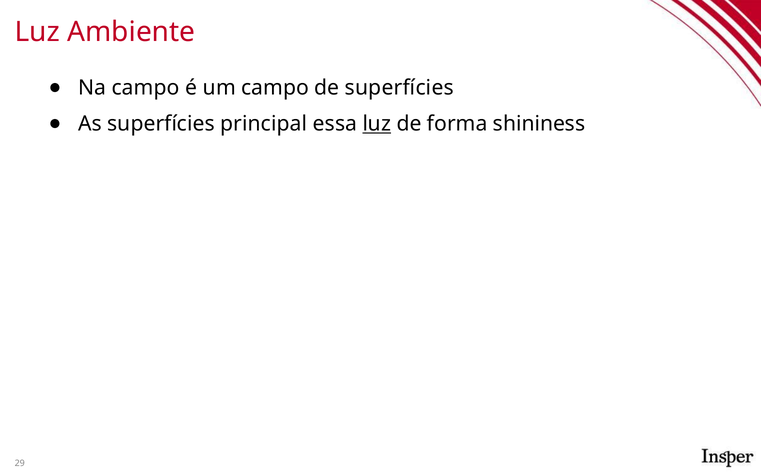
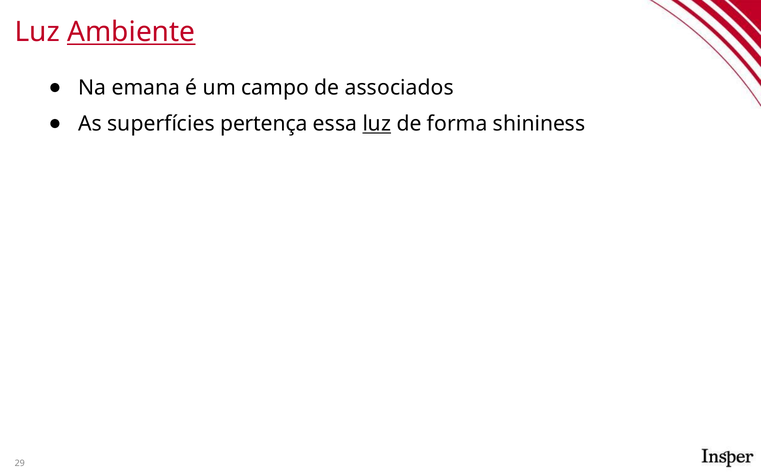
Ambiente underline: none -> present
Na campo: campo -> emana
de superfícies: superfícies -> associados
principal: principal -> pertença
